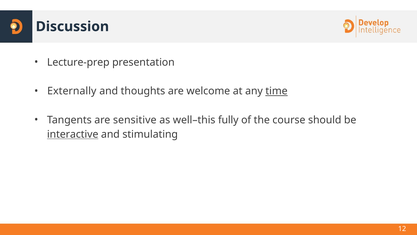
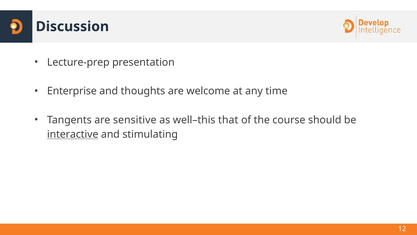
Externally: Externally -> Enterprise
time underline: present -> none
fully: fully -> that
